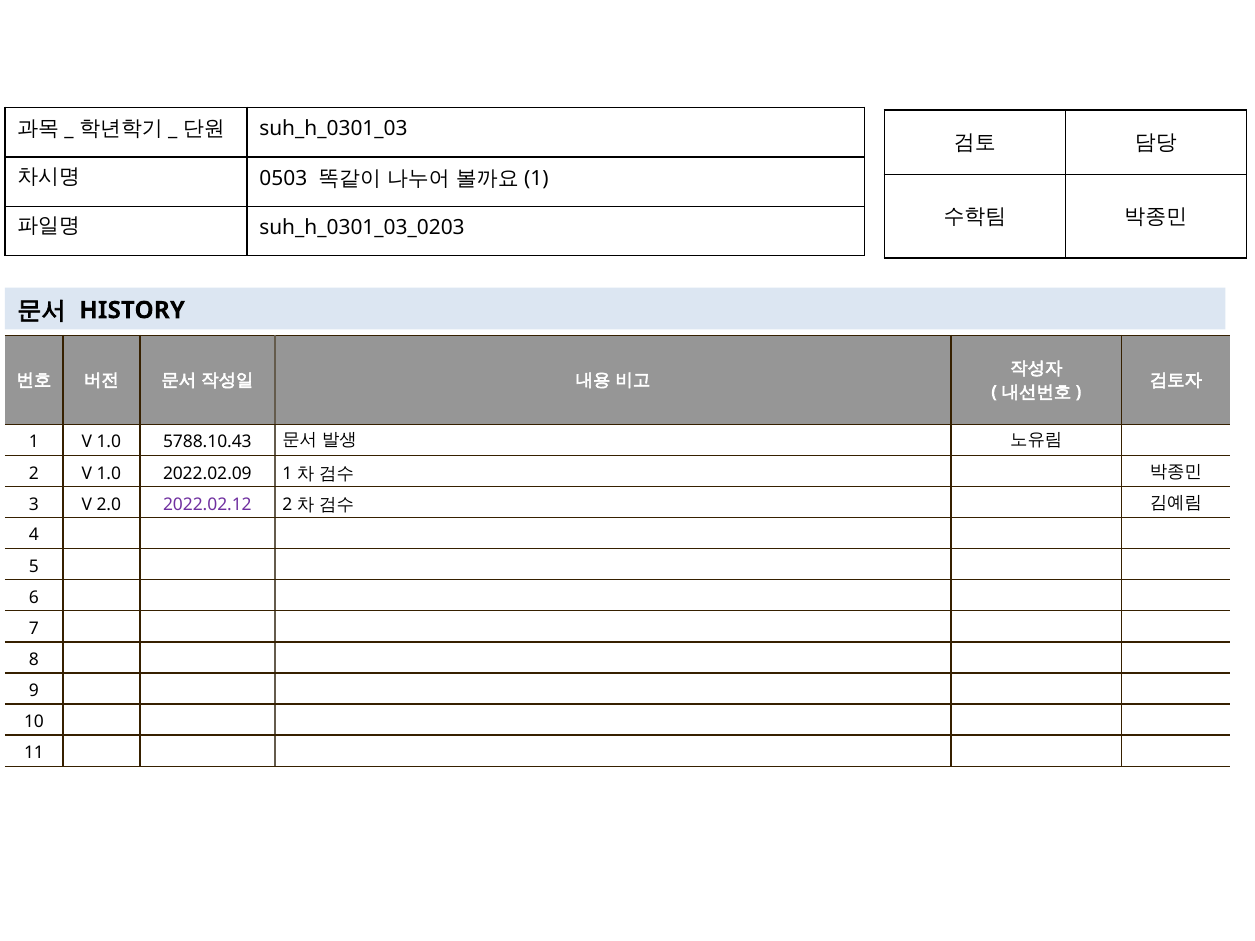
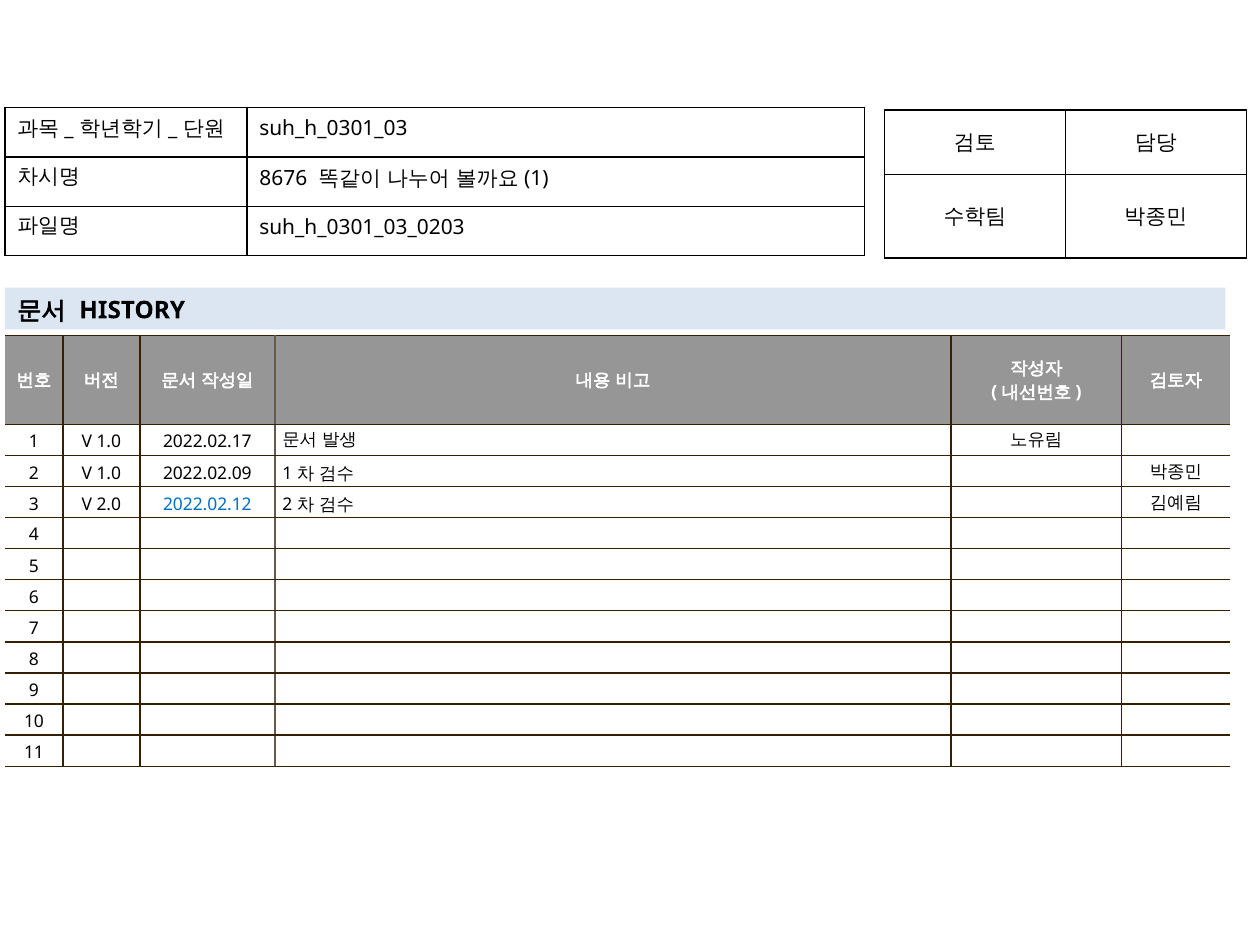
0503: 0503 -> 8676
5788.10.43: 5788.10.43 -> 2022.02.17
2022.02.12 colour: purple -> blue
